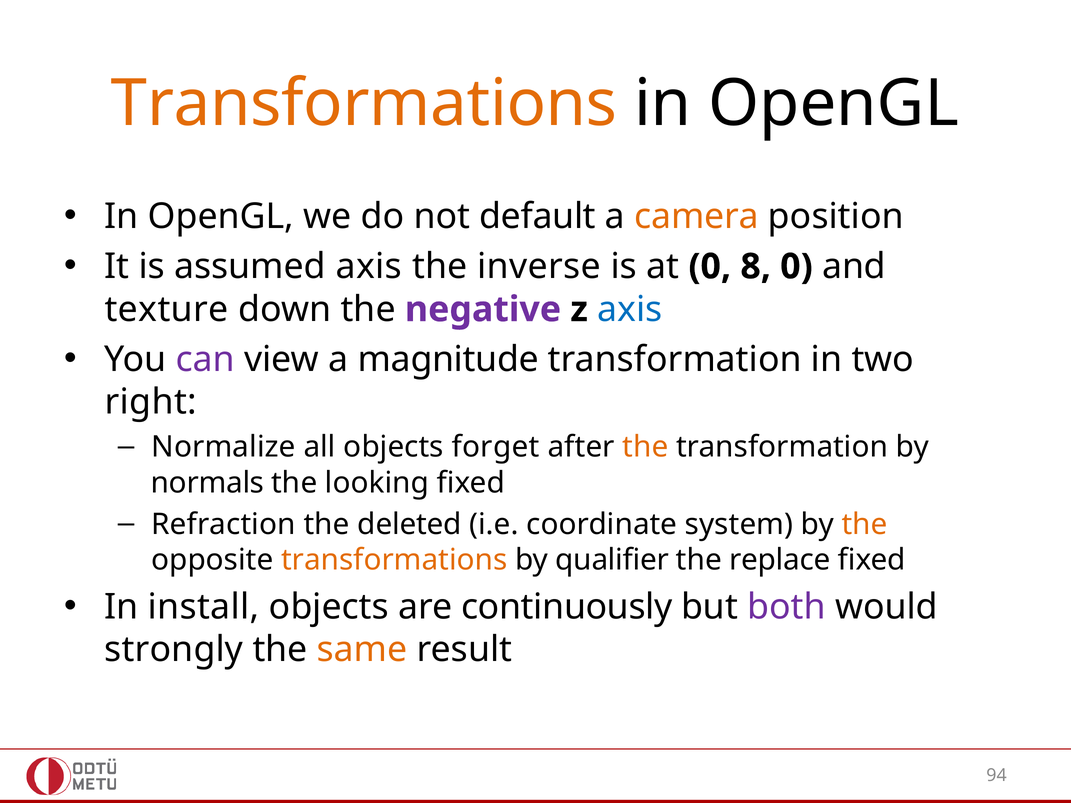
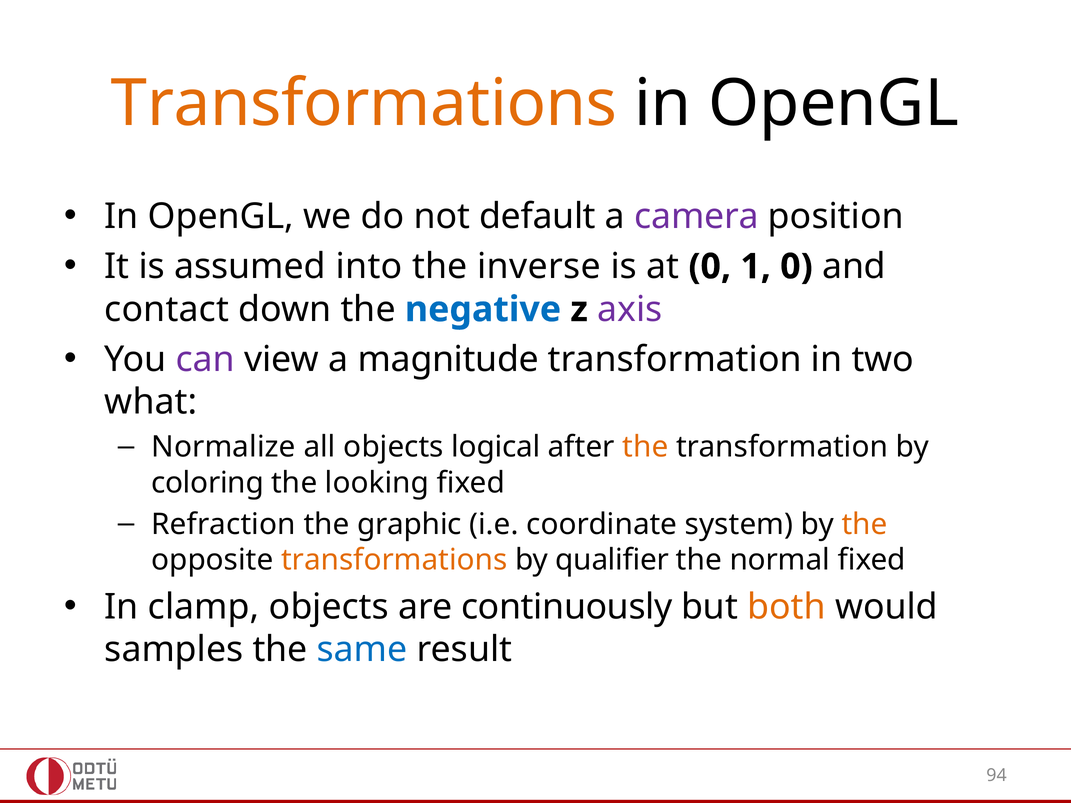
camera colour: orange -> purple
assumed axis: axis -> into
8: 8 -> 1
texture: texture -> contact
negative colour: purple -> blue
axis at (630, 310) colour: blue -> purple
right: right -> what
forget: forget -> logical
normals: normals -> coloring
deleted: deleted -> graphic
replace: replace -> normal
install: install -> clamp
both colour: purple -> orange
strongly: strongly -> samples
same colour: orange -> blue
